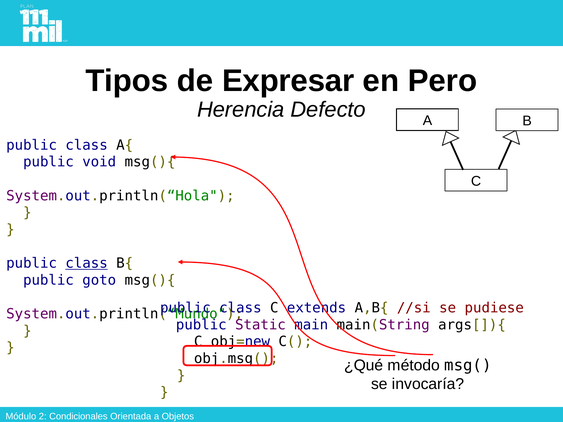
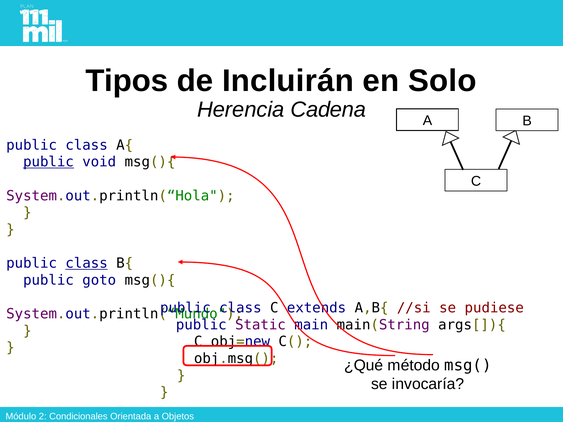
Expresar: Expresar -> Incluirán
Pero: Pero -> Solo
Defecto: Defecto -> Cadena
public at (48, 162) underline: none -> present
